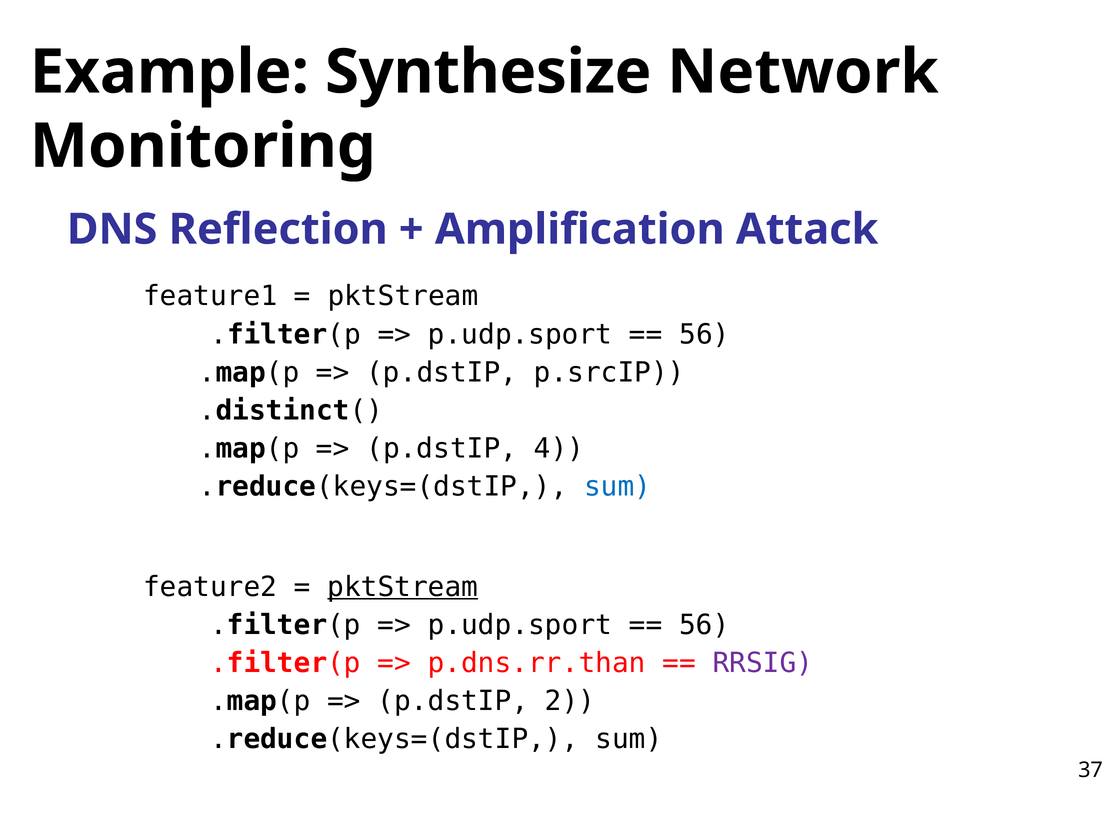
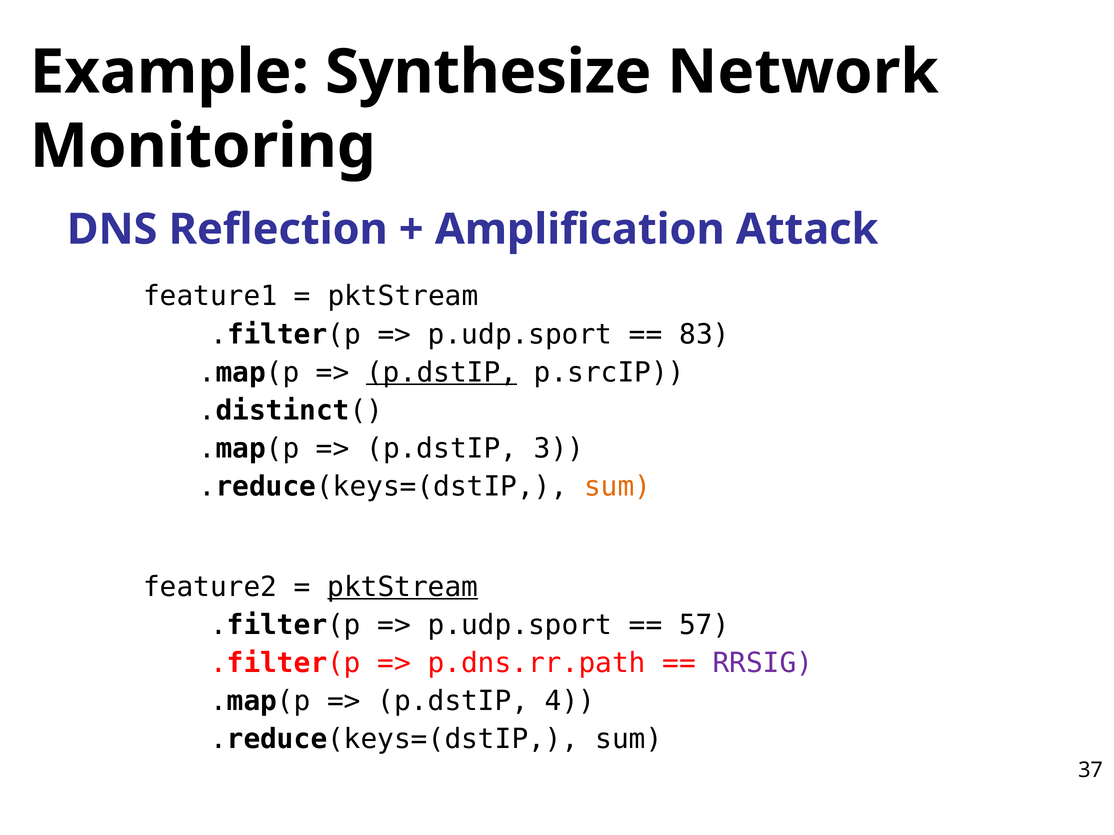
56 at (704, 335): 56 -> 83
p.dstIP at (442, 373) underline: none -> present
4: 4 -> 3
sum at (618, 487) colour: blue -> orange
56 at (704, 625): 56 -> 57
p.dns.rr.than: p.dns.rr.than -> p.dns.rr.path
2: 2 -> 4
